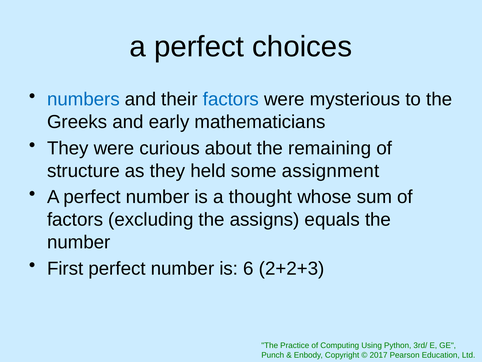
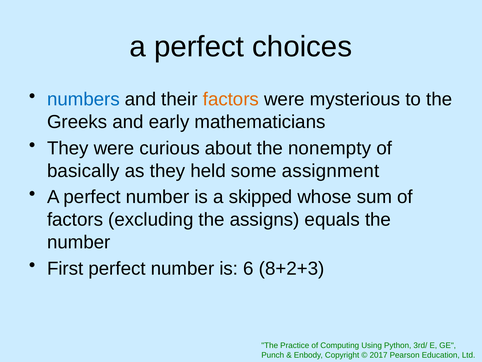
factors at (231, 99) colour: blue -> orange
remaining: remaining -> nonempty
structure: structure -> basically
thought: thought -> skipped
2+2+3: 2+2+3 -> 8+2+3
